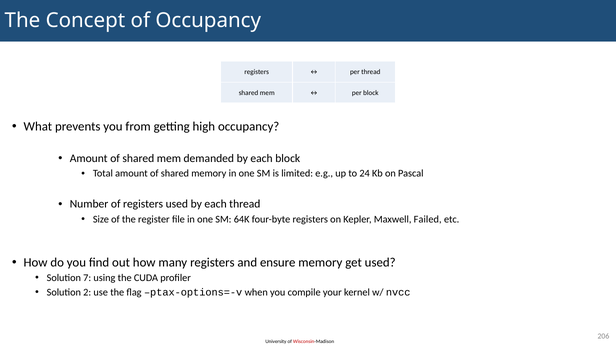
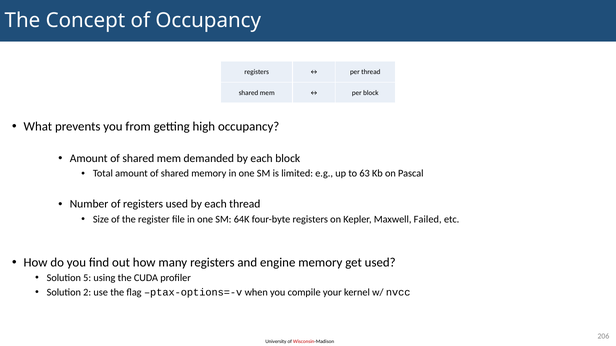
24: 24 -> 63
ensure: ensure -> engine
7: 7 -> 5
